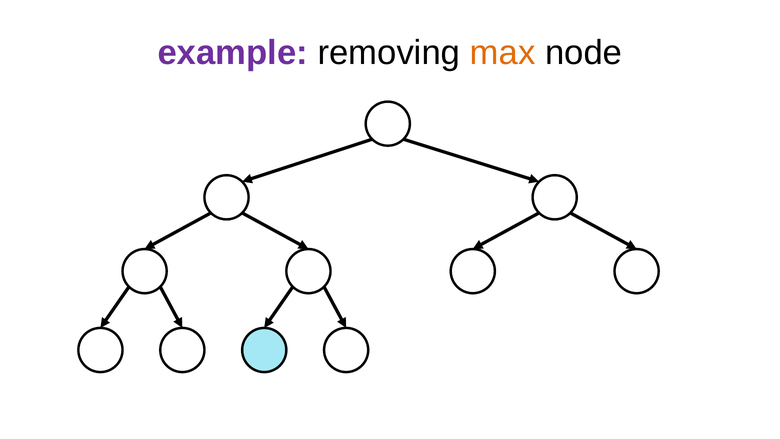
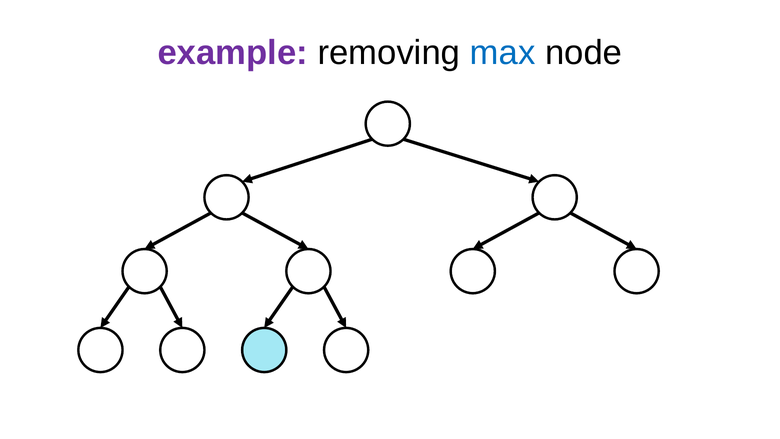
max colour: orange -> blue
